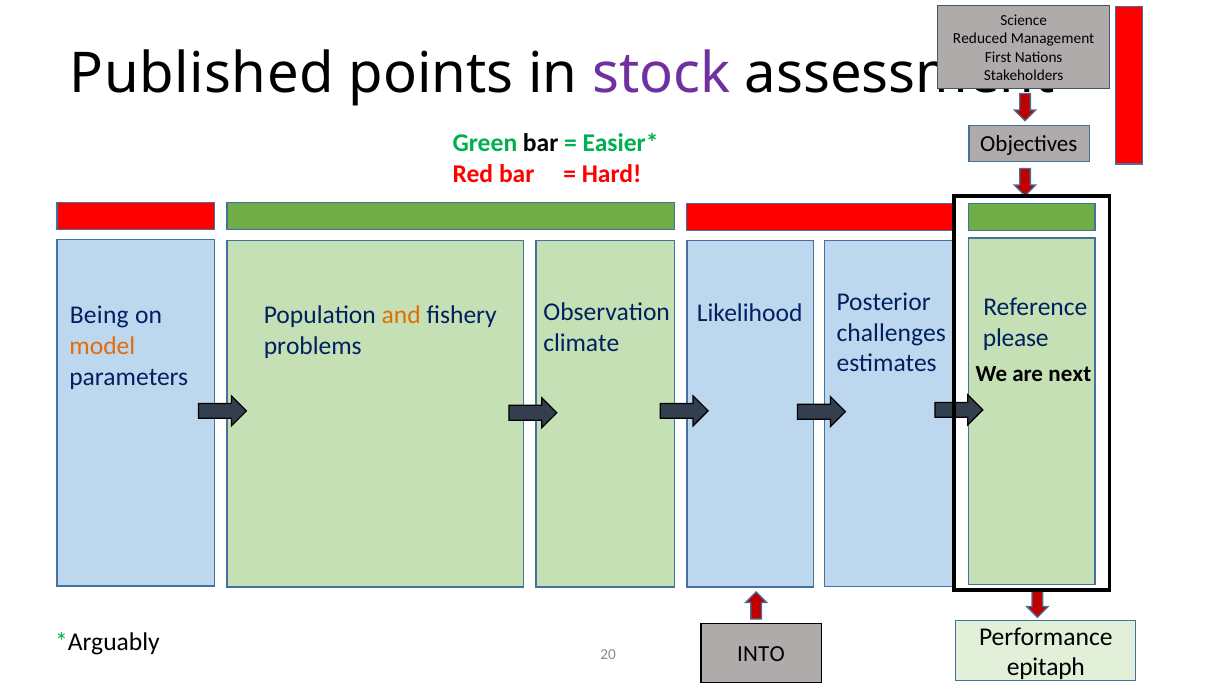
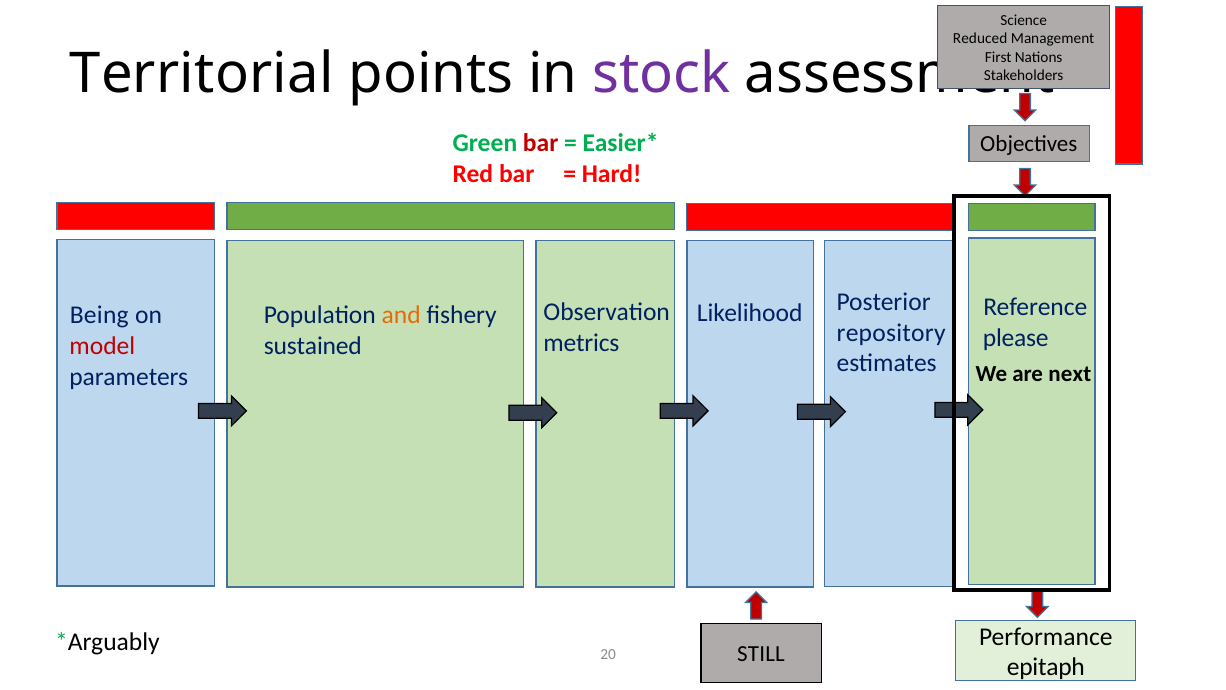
Published: Published -> Territorial
bar at (541, 143) colour: black -> red
challenges: challenges -> repository
climate: climate -> metrics
model colour: orange -> red
problems: problems -> sustained
INTO: INTO -> STILL
